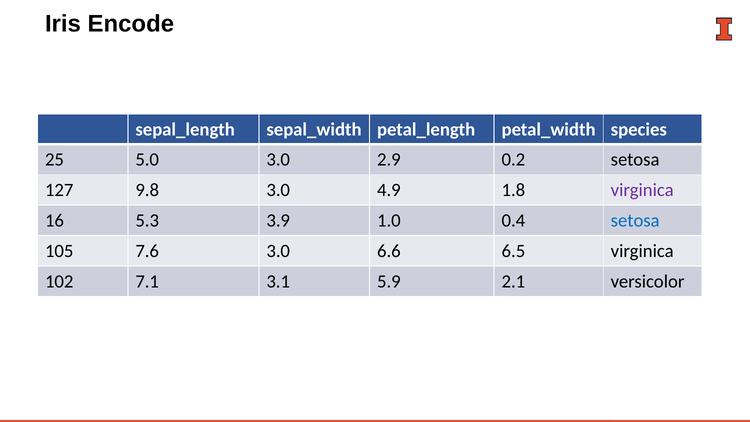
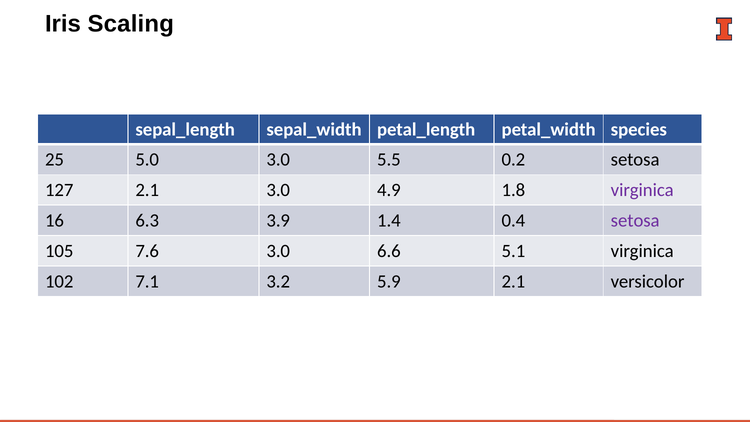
Encode: Encode -> Scaling
2.9: 2.9 -> 5.5
127 9.8: 9.8 -> 2.1
5.3: 5.3 -> 6.3
1.0: 1.0 -> 1.4
setosa at (635, 221) colour: blue -> purple
6.5: 6.5 -> 5.1
3.1: 3.1 -> 3.2
